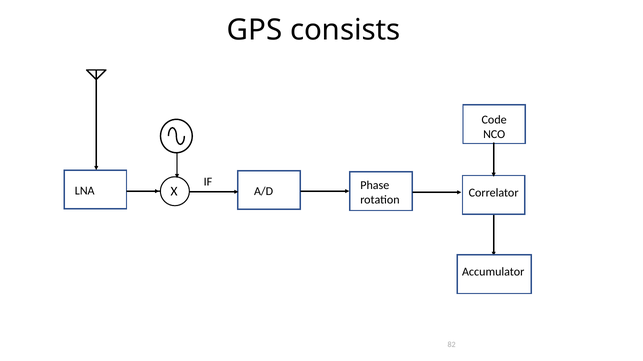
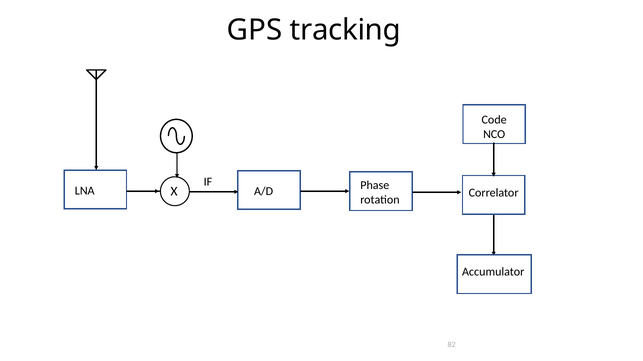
consists: consists -> tracking
